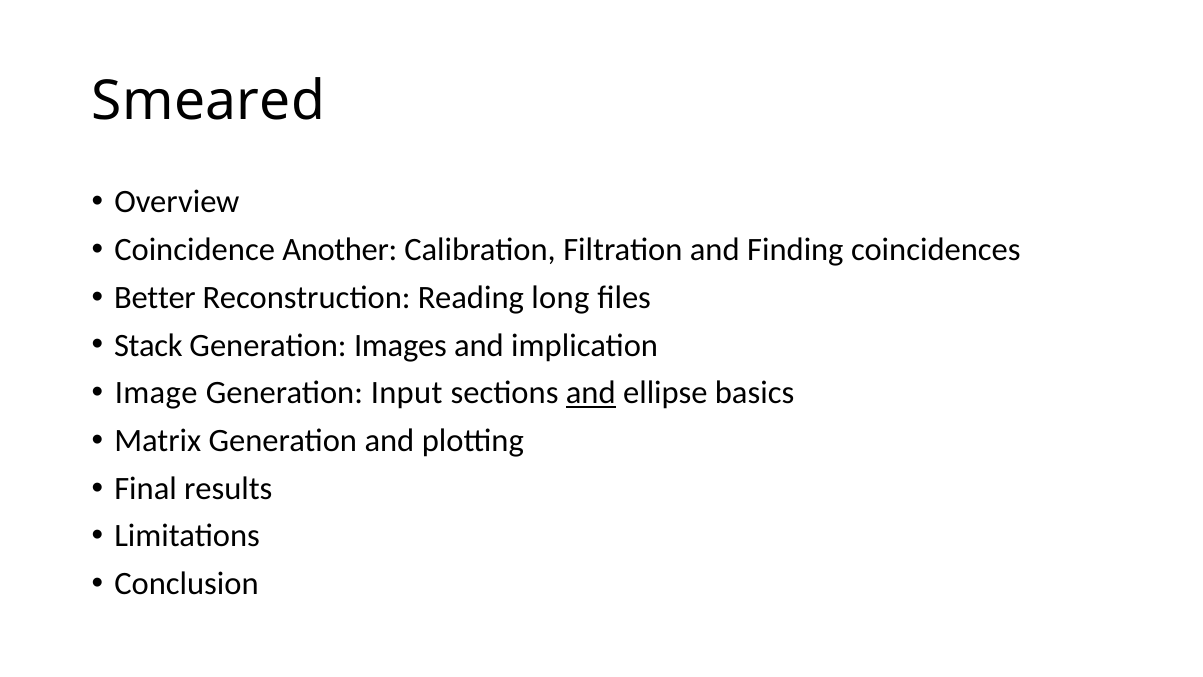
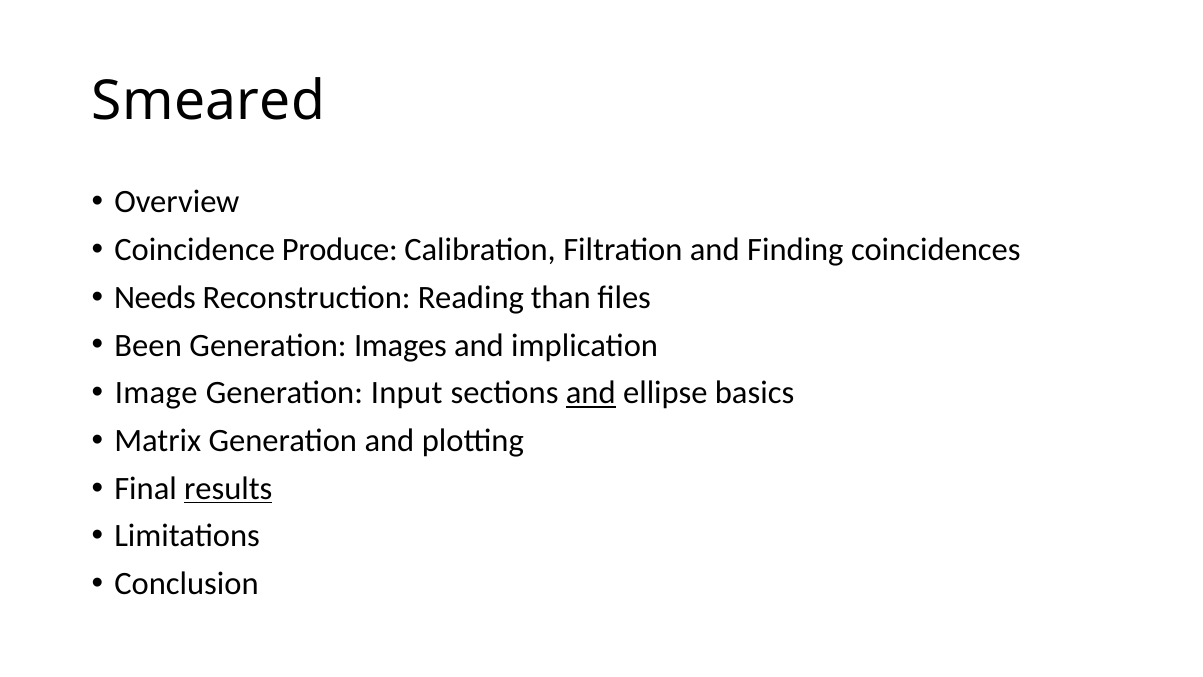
Another: Another -> Produce
Better: Better -> Needs
long: long -> than
Stack: Stack -> Been
results underline: none -> present
